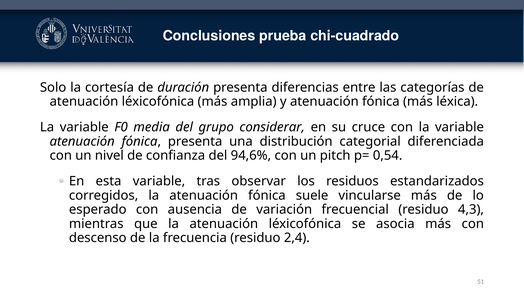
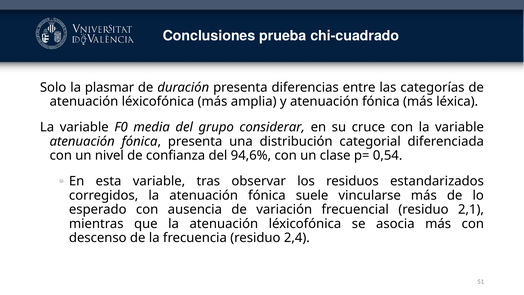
cortesía: cortesía -> plasmar
pitch: pitch -> clase
4,3: 4,3 -> 2,1
